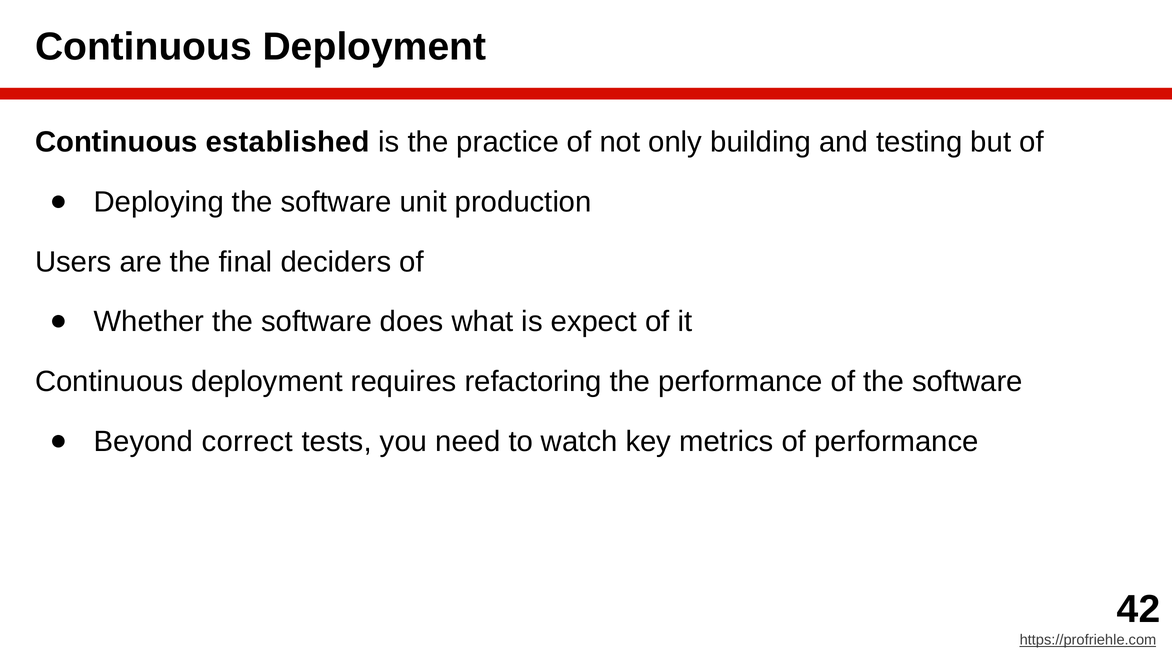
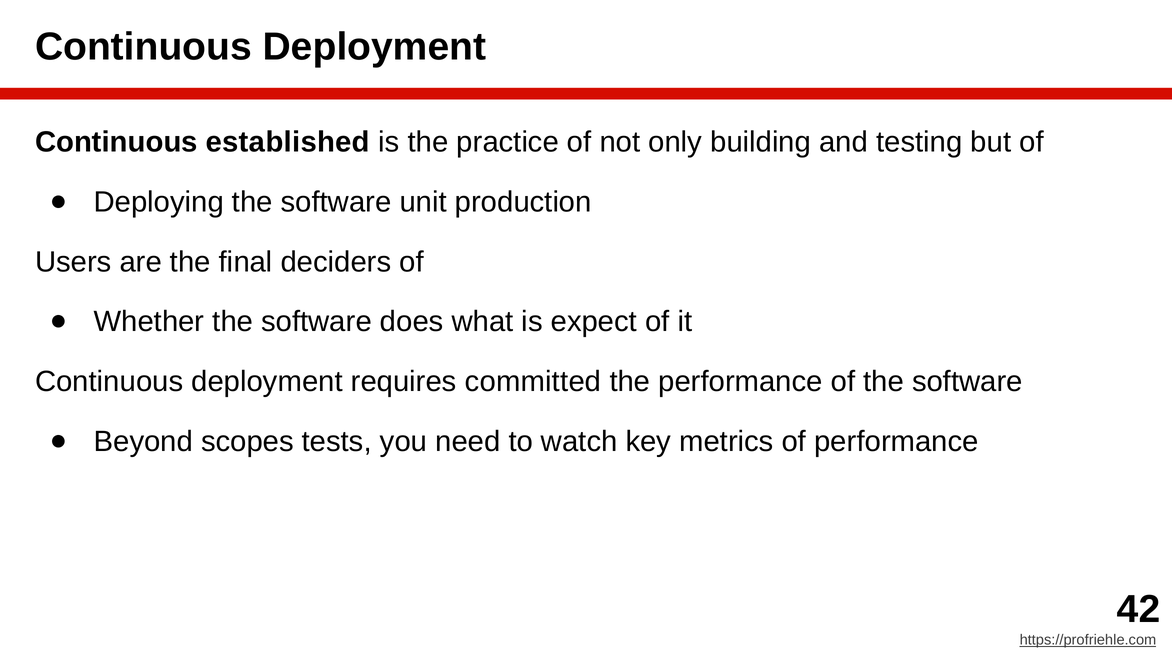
refactoring: refactoring -> committed
correct: correct -> scopes
